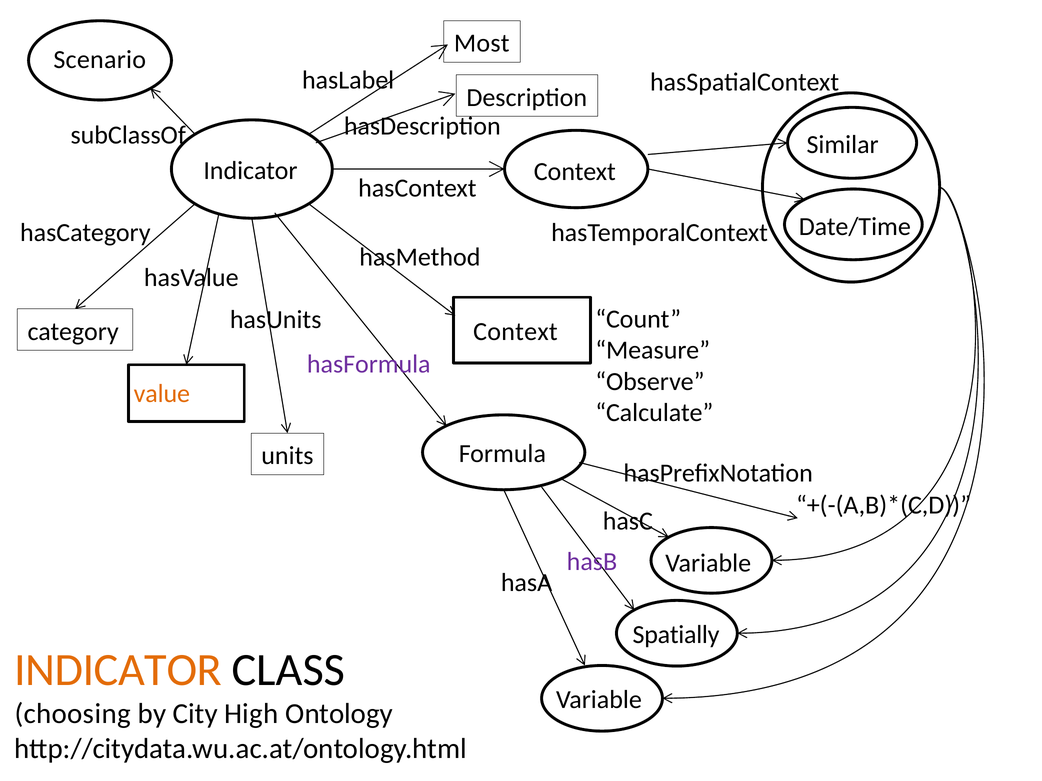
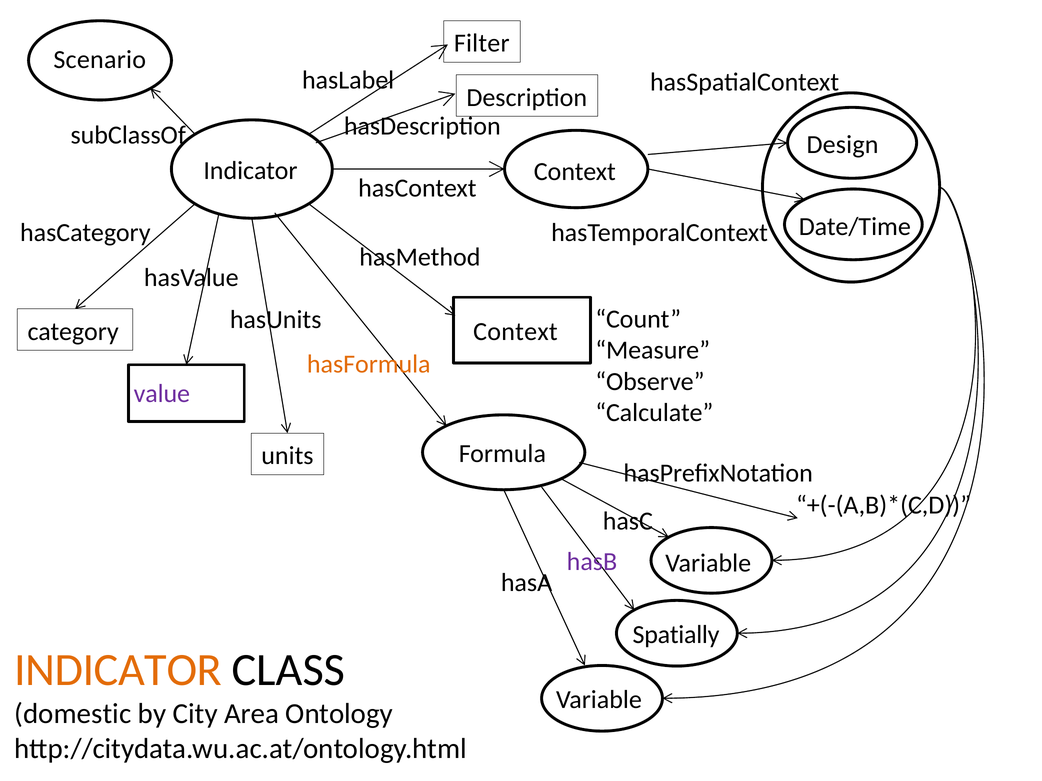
Most: Most -> Filter
Similar: Similar -> Design
hasFormula colour: purple -> orange
value colour: orange -> purple
choosing: choosing -> domestic
High: High -> Area
